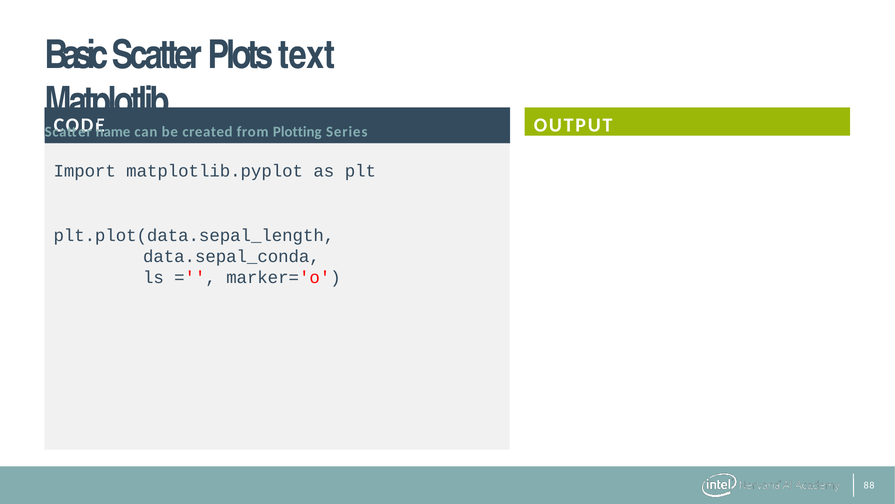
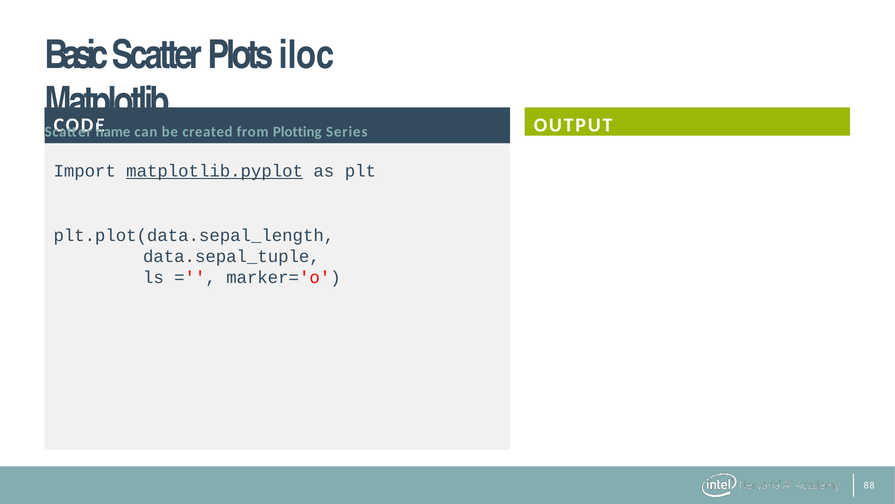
text: text -> iloc
matplotlib.pyplot underline: none -> present
data.sepal_conda: data.sepal_conda -> data.sepal_tuple
